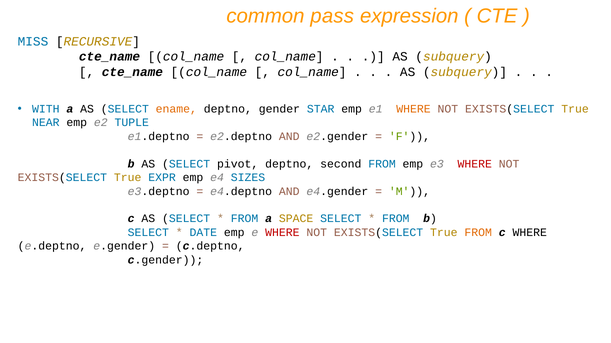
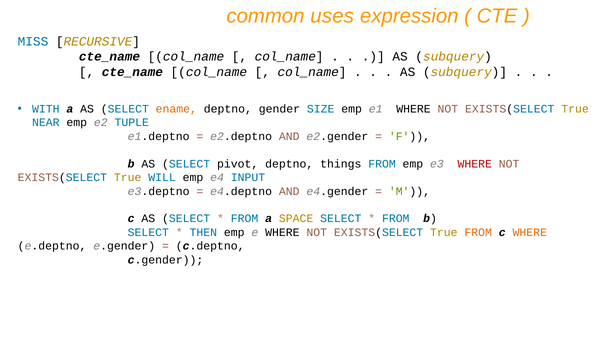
pass: pass -> uses
STAR: STAR -> SIZE
WHERE at (414, 109) colour: orange -> black
second: second -> things
EXPR: EXPR -> WILL
SIZES: SIZES -> INPUT
DATE: DATE -> THEN
WHERE at (282, 233) colour: red -> black
WHERE at (530, 233) colour: black -> orange
